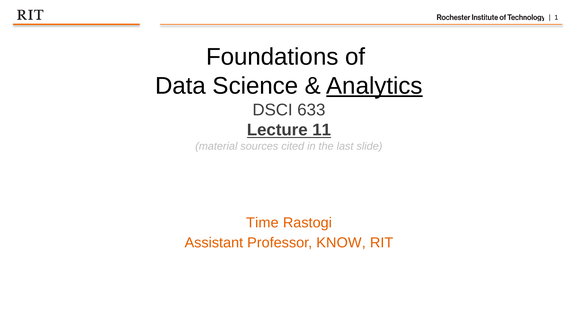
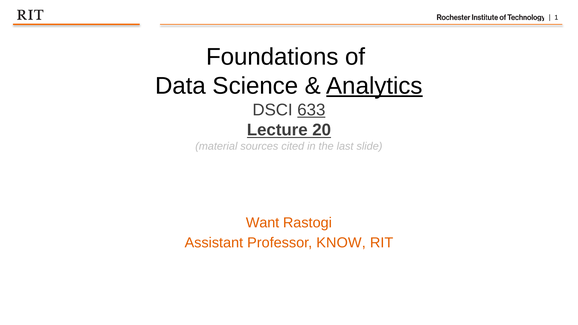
633 underline: none -> present
11: 11 -> 20
Time: Time -> Want
